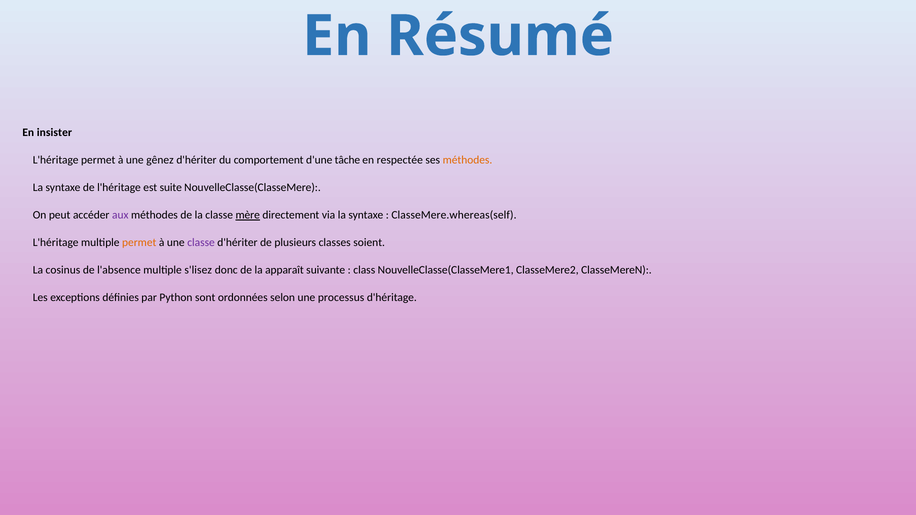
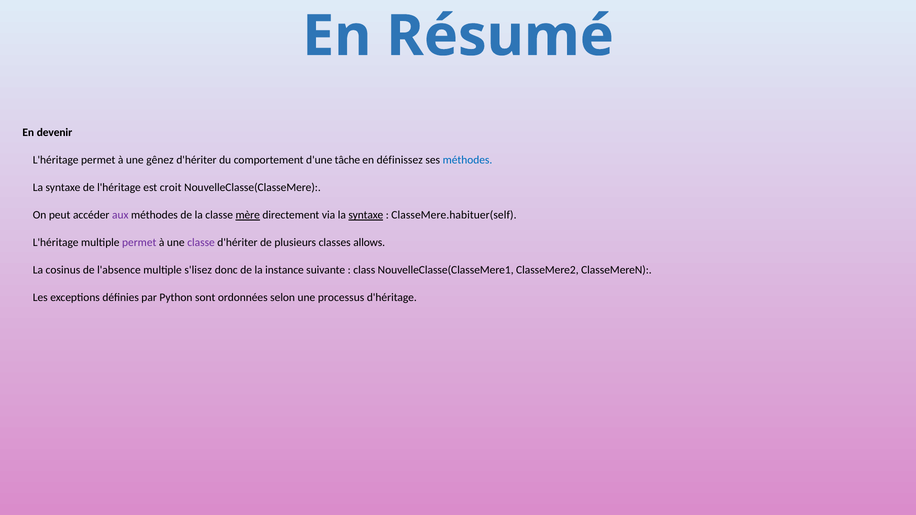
insister: insister -> devenir
respectée: respectée -> définissez
méthodes at (467, 160) colour: orange -> blue
suite: suite -> croit
syntaxe at (366, 215) underline: none -> present
ClasseMere.whereas(self: ClasseMere.whereas(self -> ClasseMere.habituer(self
permet at (139, 243) colour: orange -> purple
soient: soient -> allows
apparaît: apparaît -> instance
